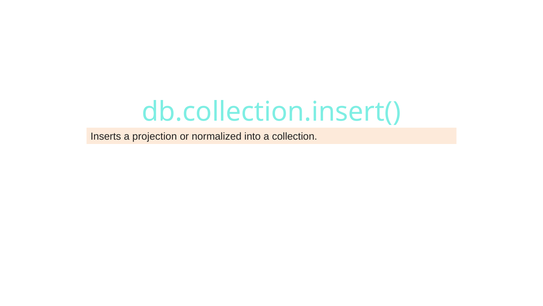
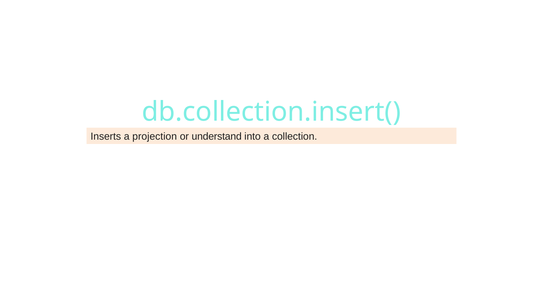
normalized: normalized -> understand
